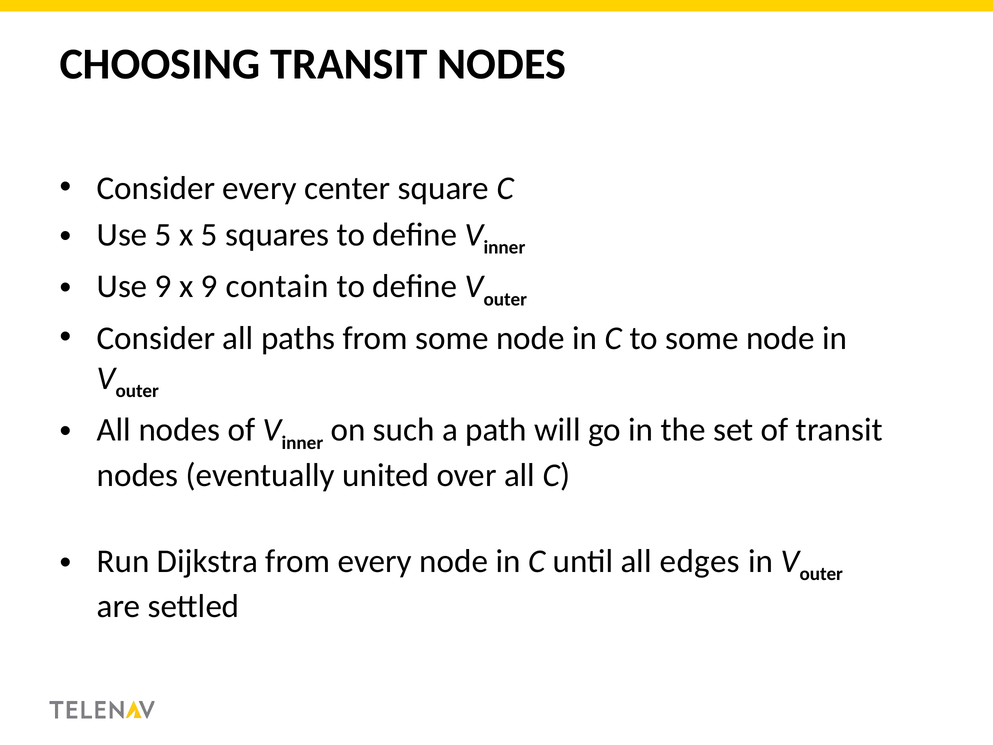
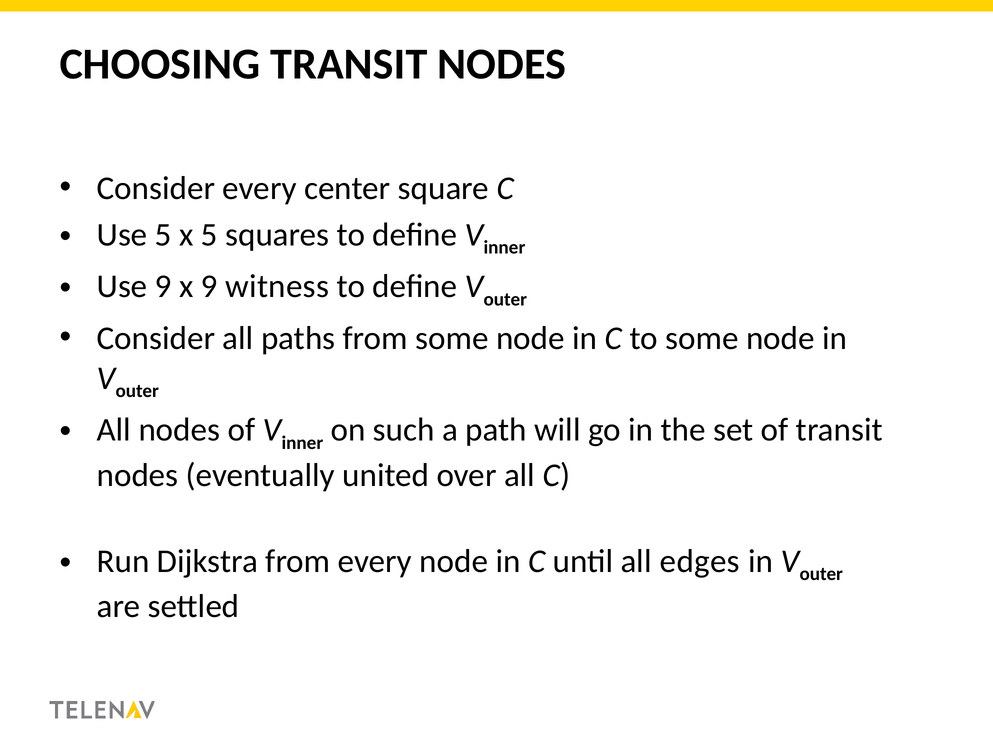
contain: contain -> witness
